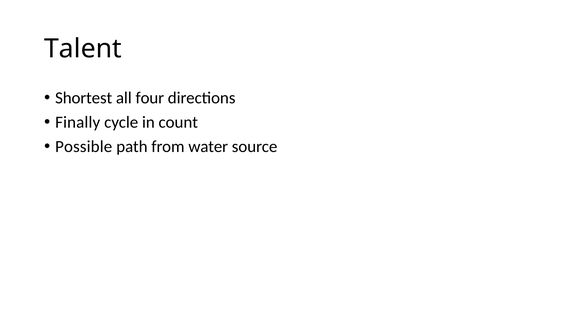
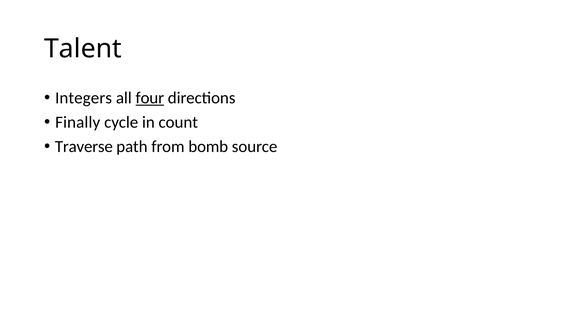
Shortest: Shortest -> Integers
four underline: none -> present
Possible: Possible -> Traverse
water: water -> bomb
